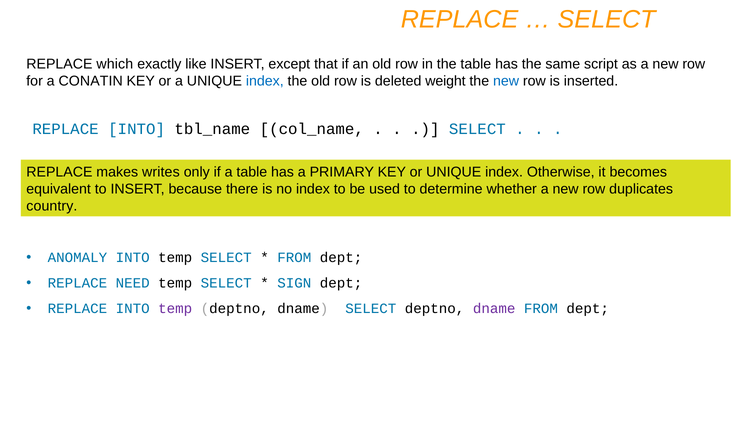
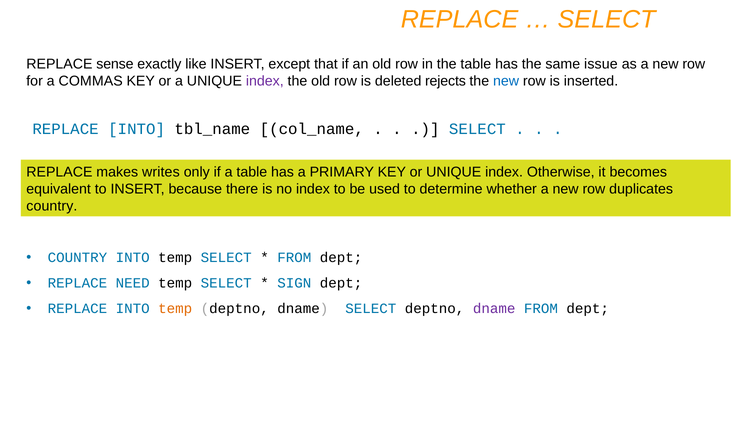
which: which -> sense
script: script -> issue
CONATIN: CONATIN -> COMMAS
index at (265, 81) colour: blue -> purple
weight: weight -> rejects
ANOMALY at (77, 258): ANOMALY -> COUNTRY
temp at (175, 309) colour: purple -> orange
